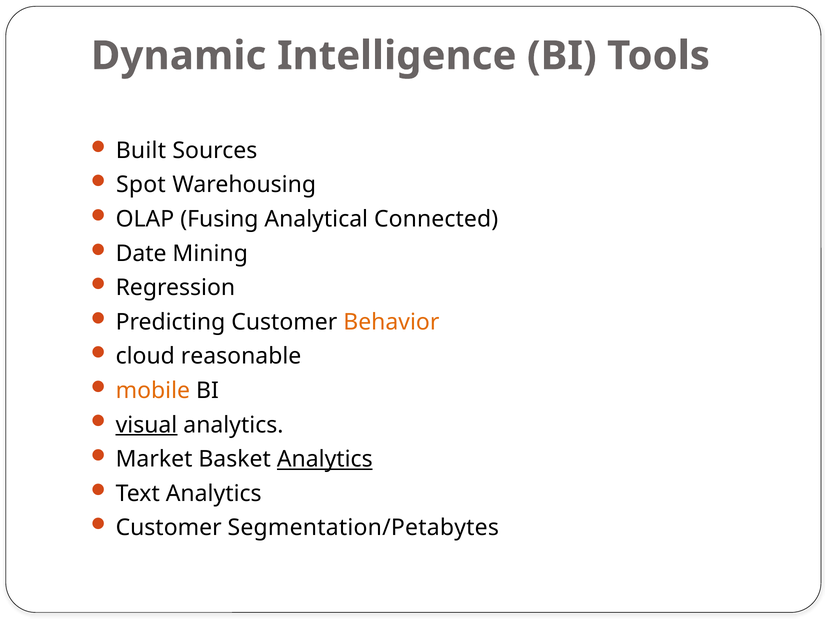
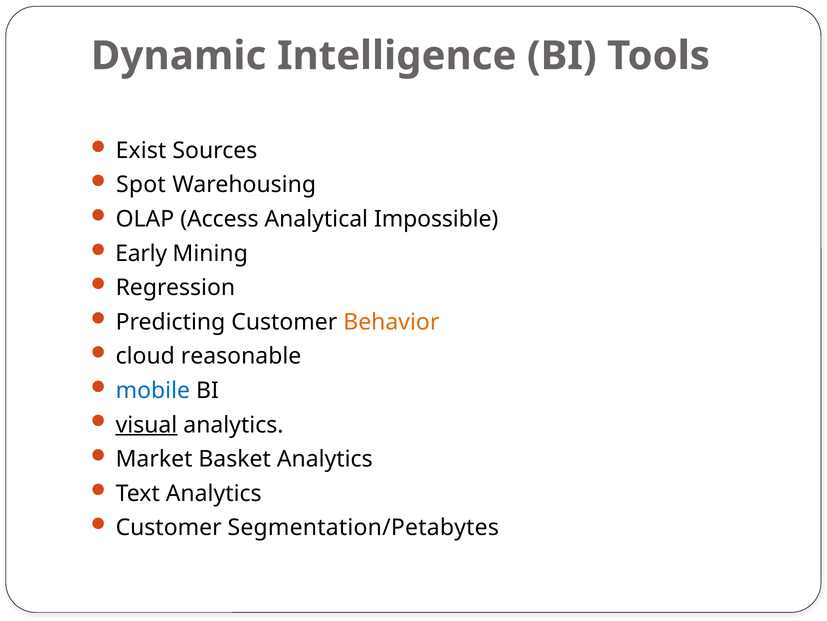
Built: Built -> Exist
Fusing: Fusing -> Access
Connected: Connected -> Impossible
Date: Date -> Early
mobile colour: orange -> blue
Analytics at (325, 459) underline: present -> none
